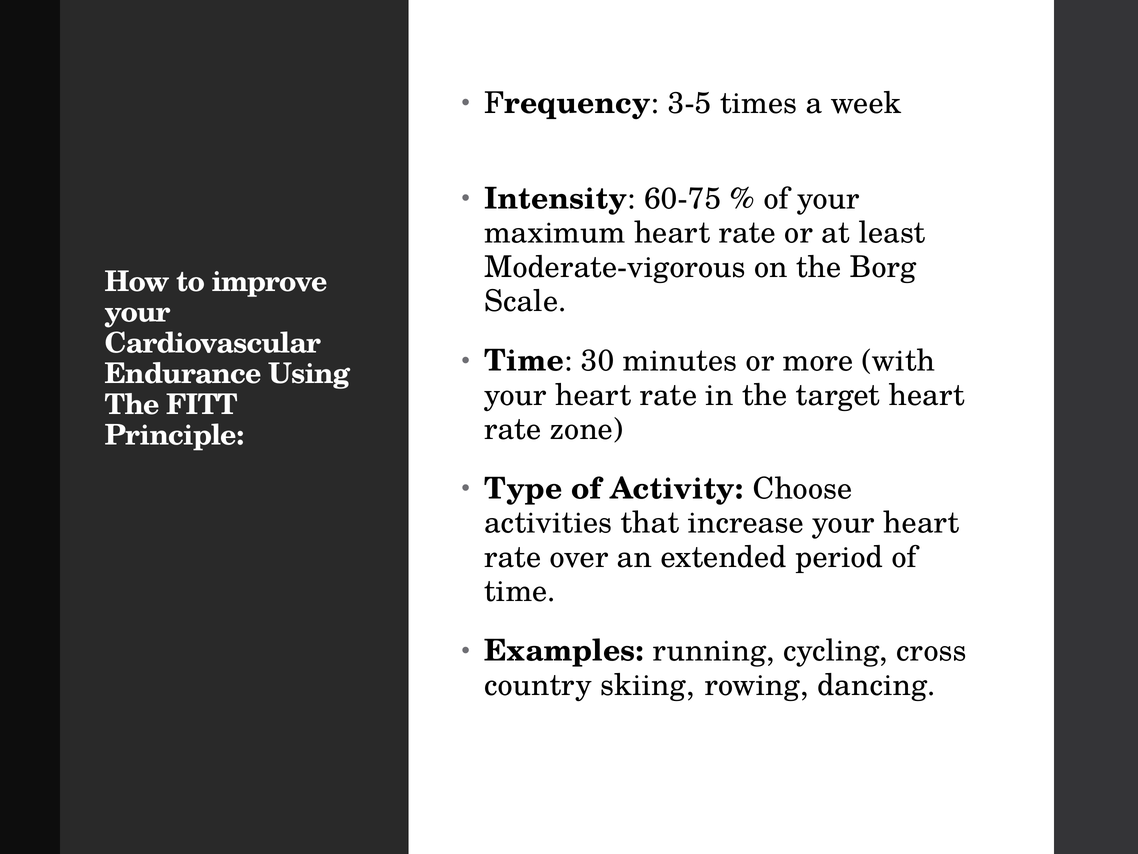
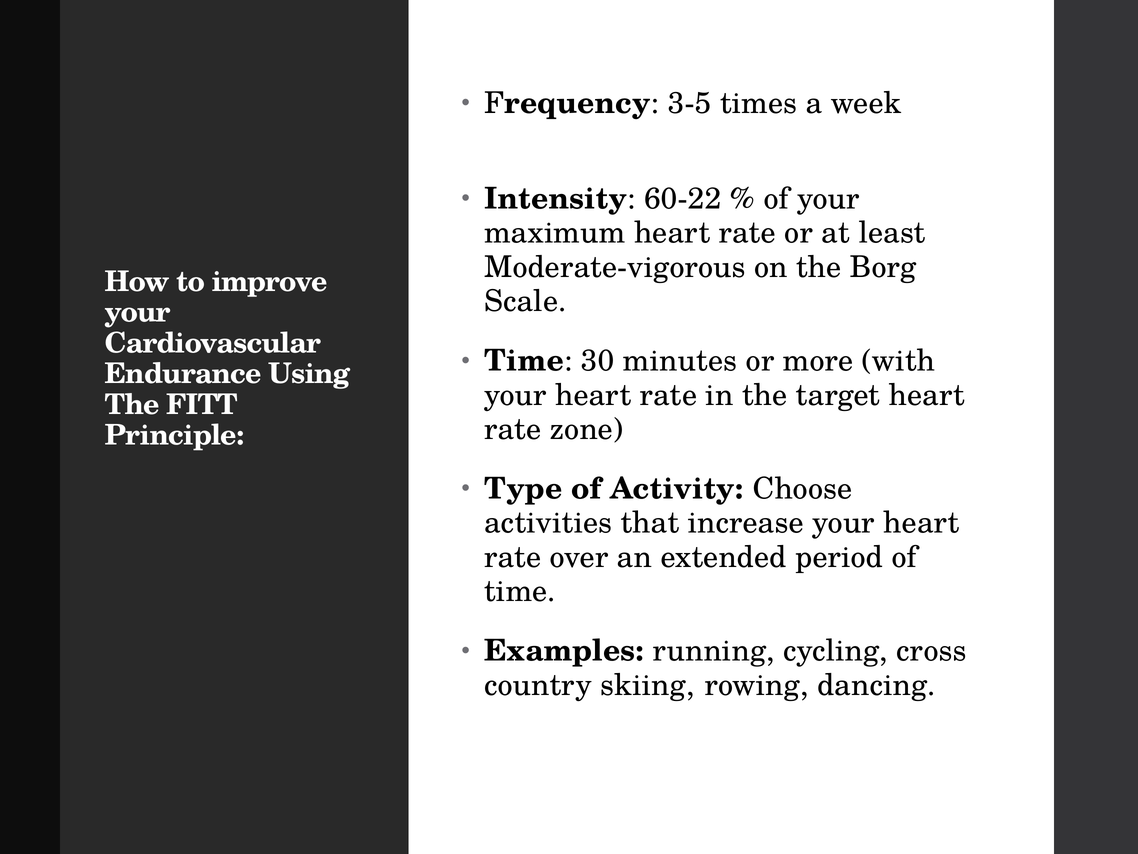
60-75: 60-75 -> 60-22
